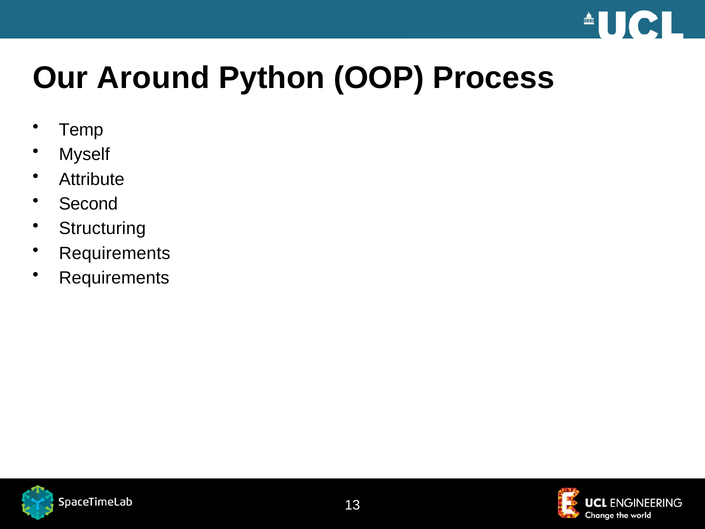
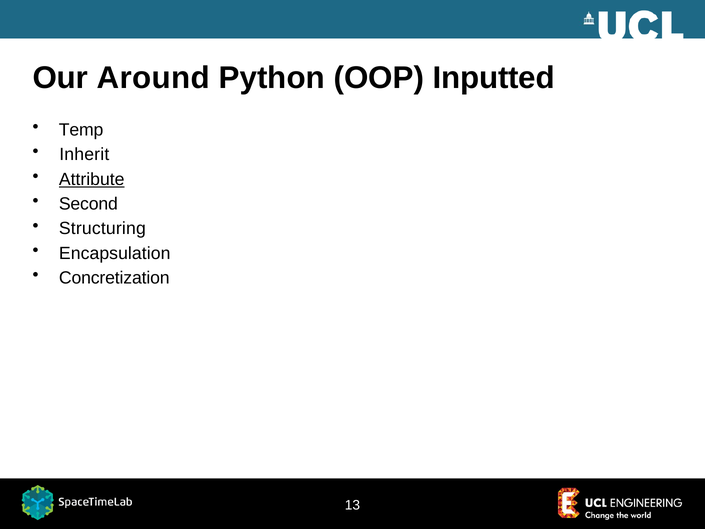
Process: Process -> Inputted
Myself: Myself -> Inherit
Attribute underline: none -> present
Requirements at (115, 253): Requirements -> Encapsulation
Requirements at (114, 278): Requirements -> Concretization
